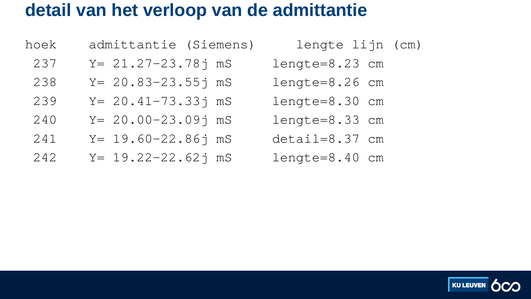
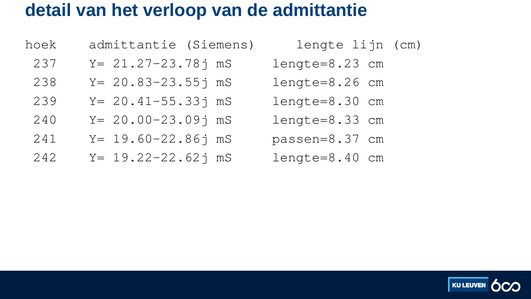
20.41-73.33j: 20.41-73.33j -> 20.41-55.33j
detail=8.37: detail=8.37 -> passen=8.37
